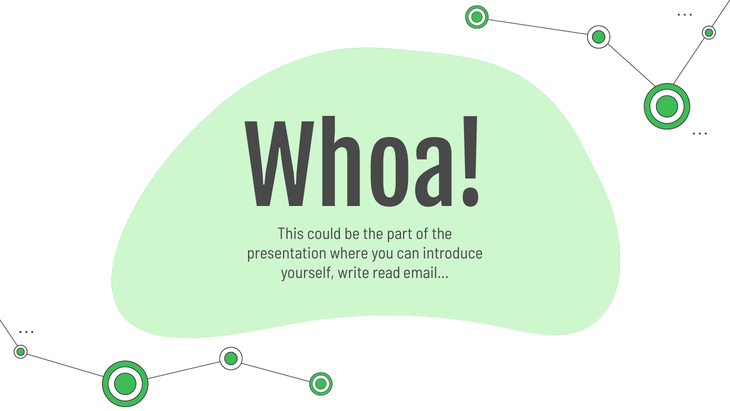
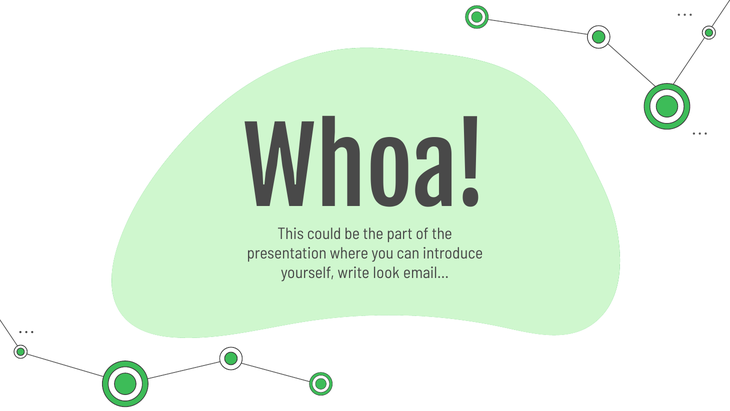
read: read -> look
